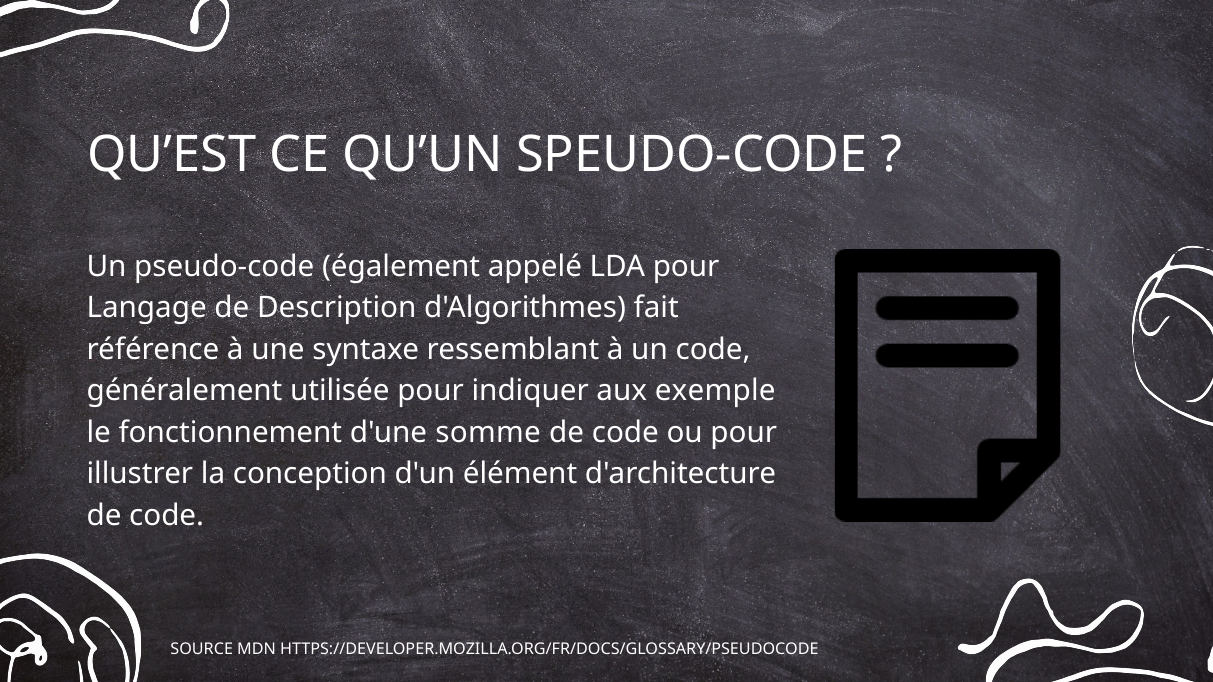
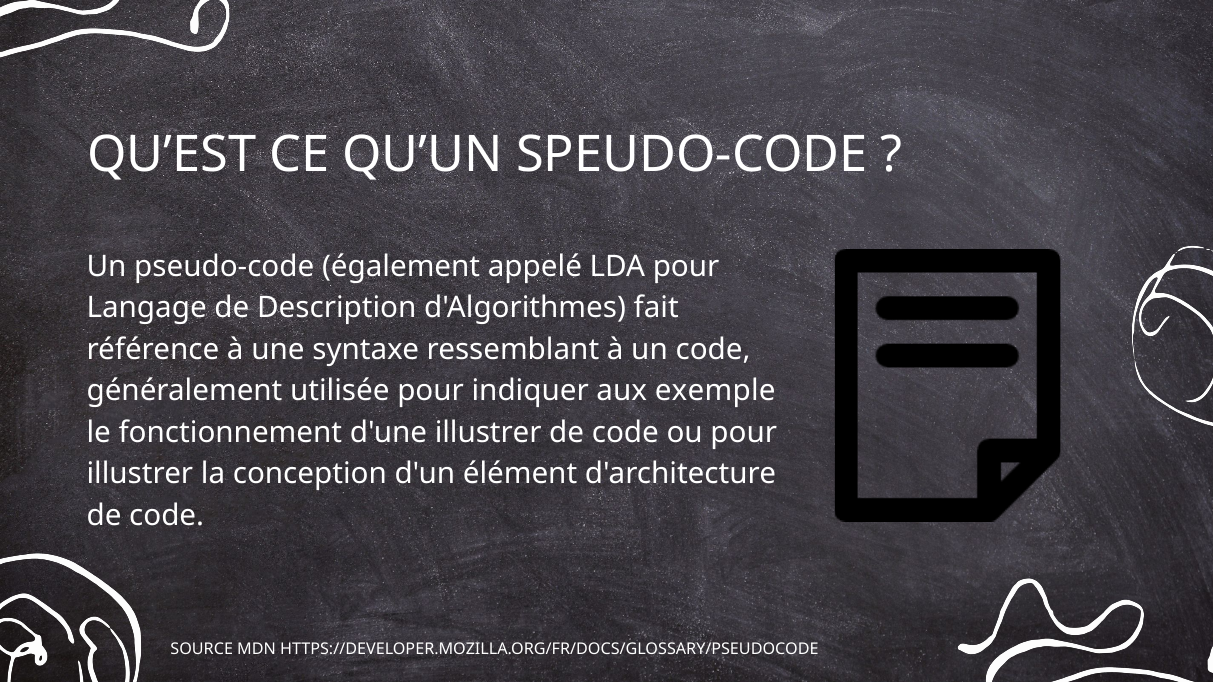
d'une somme: somme -> illustrer
